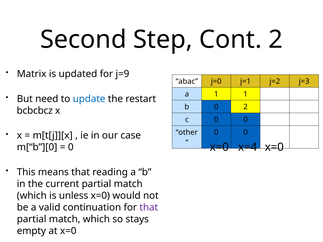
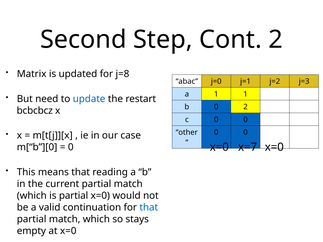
j=9: j=9 -> j=8
x=4: x=4 -> x=7
is unless: unless -> partial
that at (149, 208) colour: purple -> blue
